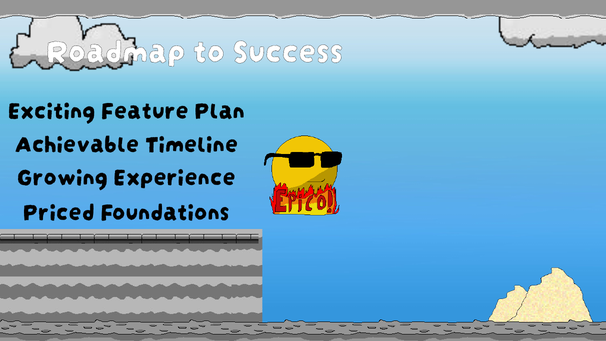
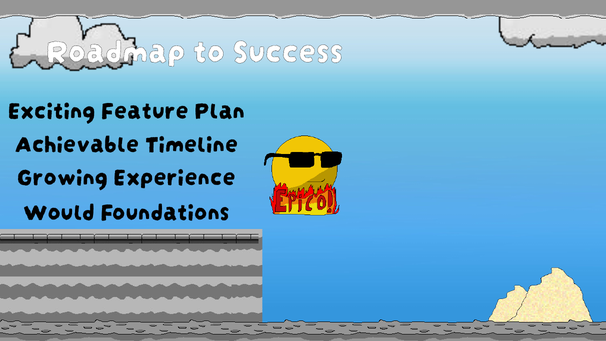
Priced: Priced -> Would
